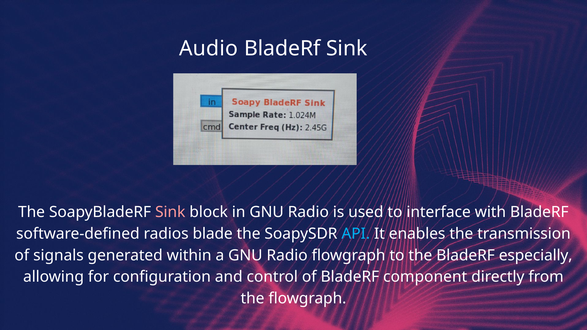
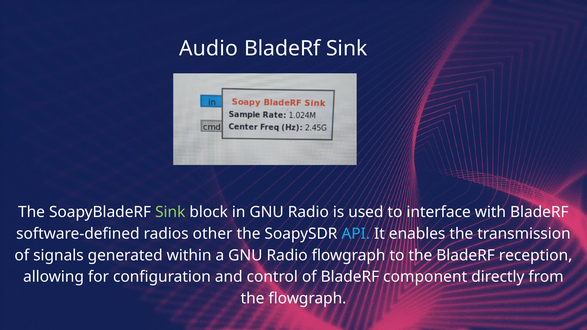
Sink at (170, 212) colour: pink -> light green
blade: blade -> other
especially: especially -> reception
